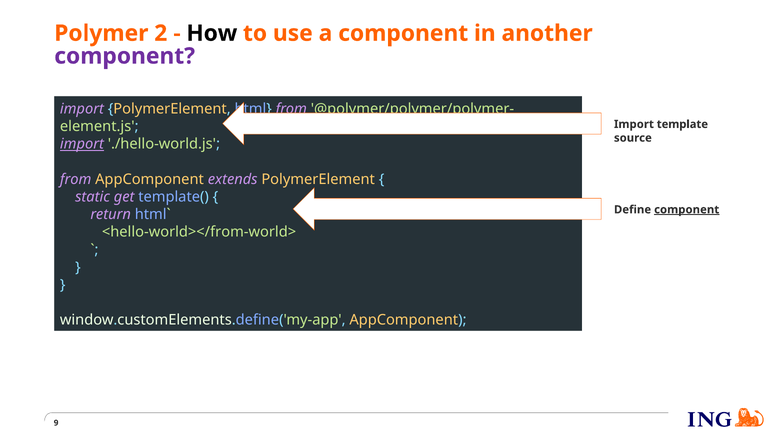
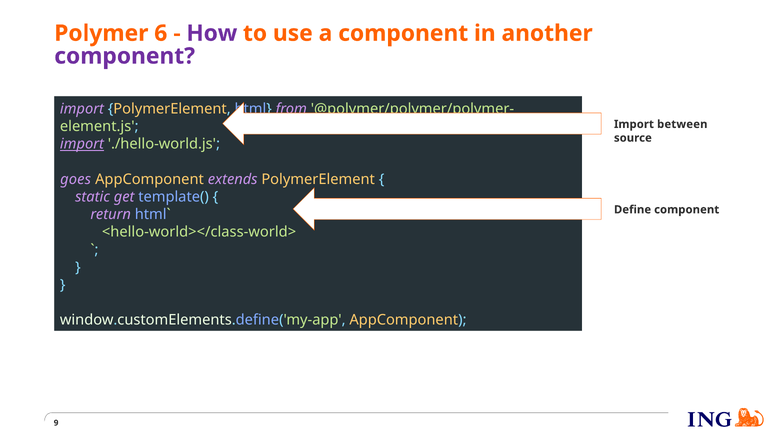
2: 2 -> 6
How colour: black -> purple
template: template -> between
from at (76, 179): from -> goes
component at (687, 210) underline: present -> none
<hello-world></from-world>: <hello-world></from-world> -> <hello-world></class-world>
